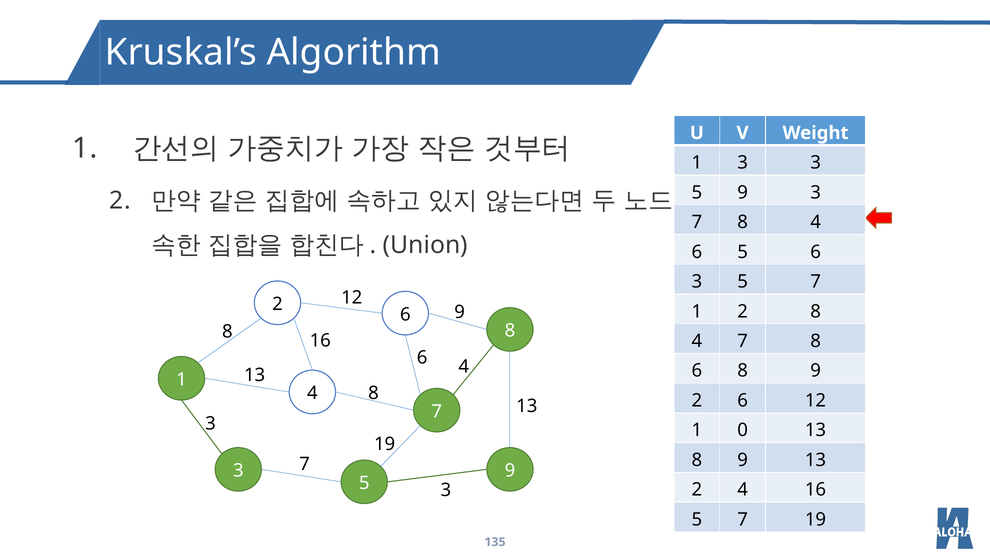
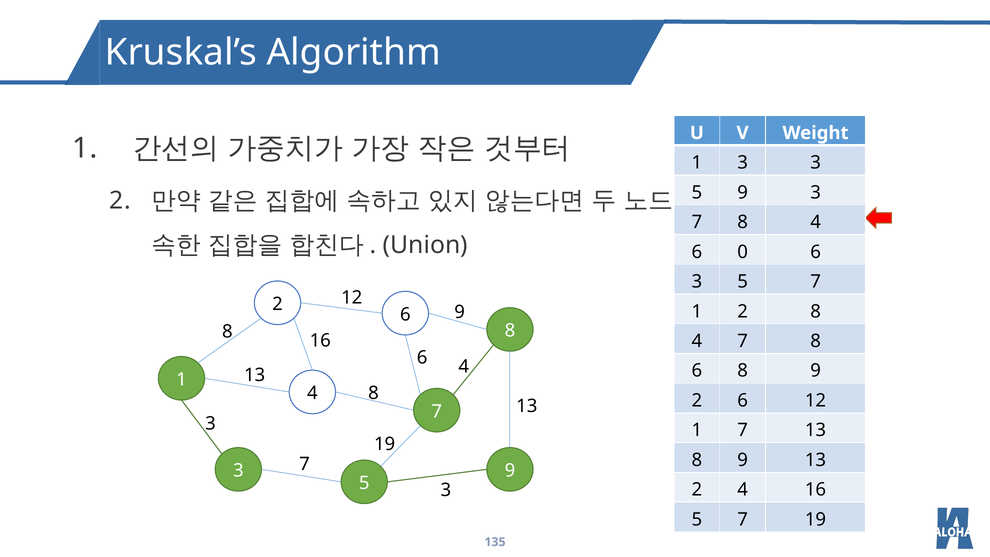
6 5: 5 -> 0
1 0: 0 -> 7
